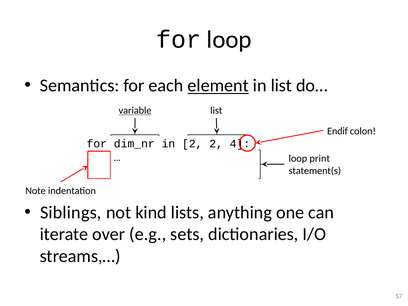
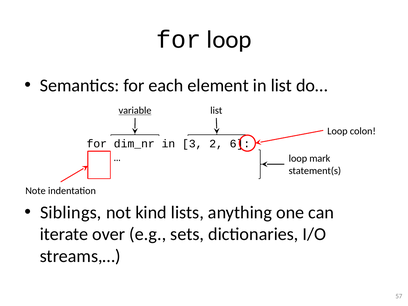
element underline: present -> none
Endif at (337, 131): Endif -> Loop
in 2: 2 -> 3
4: 4 -> 6
print: print -> mark
